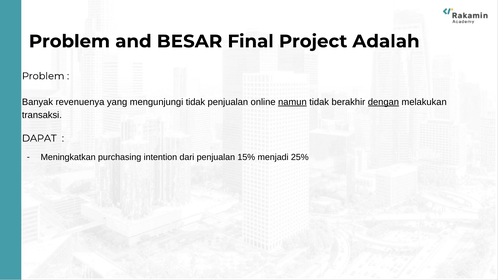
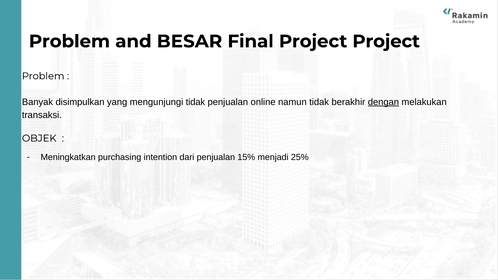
Project Adalah: Adalah -> Project
revenuenya: revenuenya -> disimpulkan
namun underline: present -> none
DAPAT: DAPAT -> OBJEK
